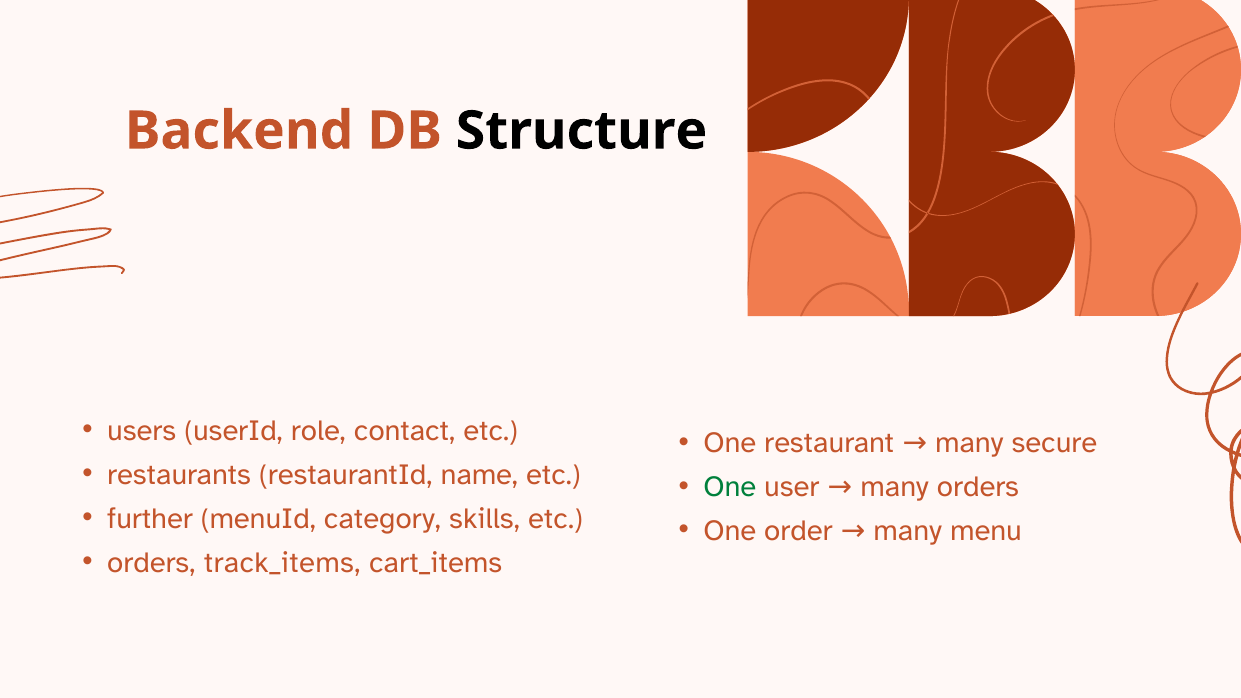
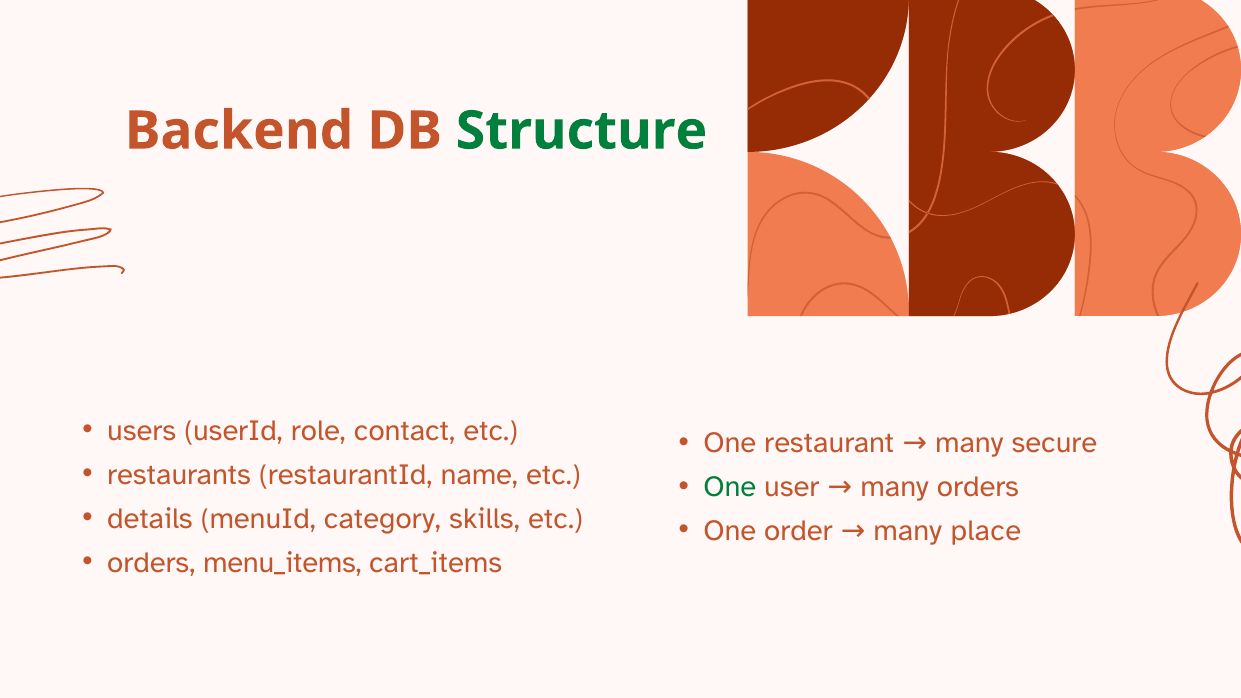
Structure colour: black -> green
further: further -> details
menu: menu -> place
track_items: track_items -> menu_items
